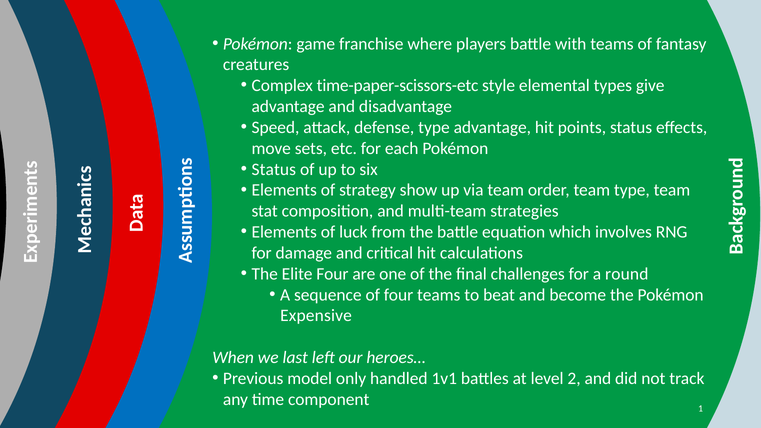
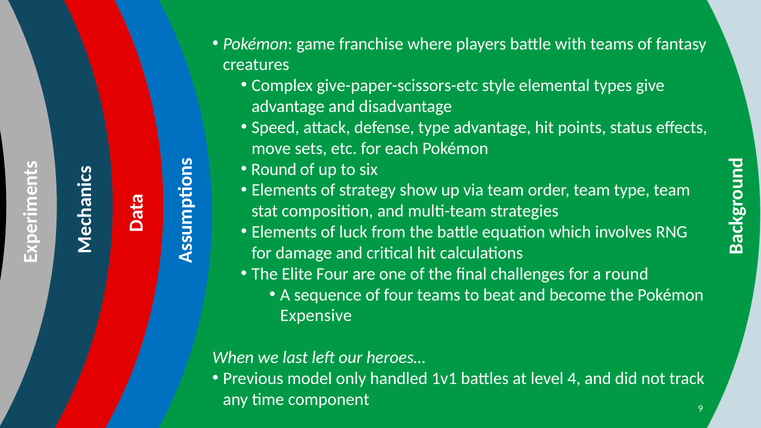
time-paper-scissors-etc: time-paper-scissors-etc -> give-paper-scissors-etc
Status at (274, 169): Status -> Round
2: 2 -> 4
1: 1 -> 9
